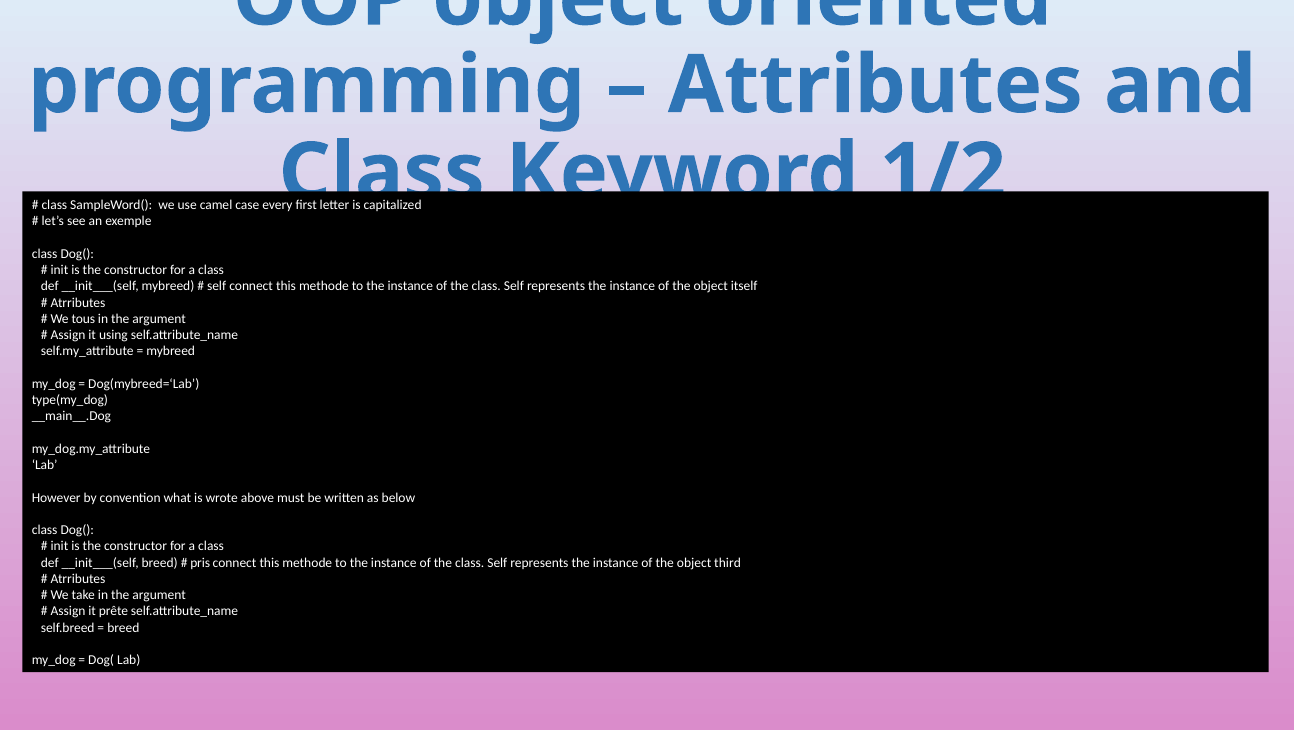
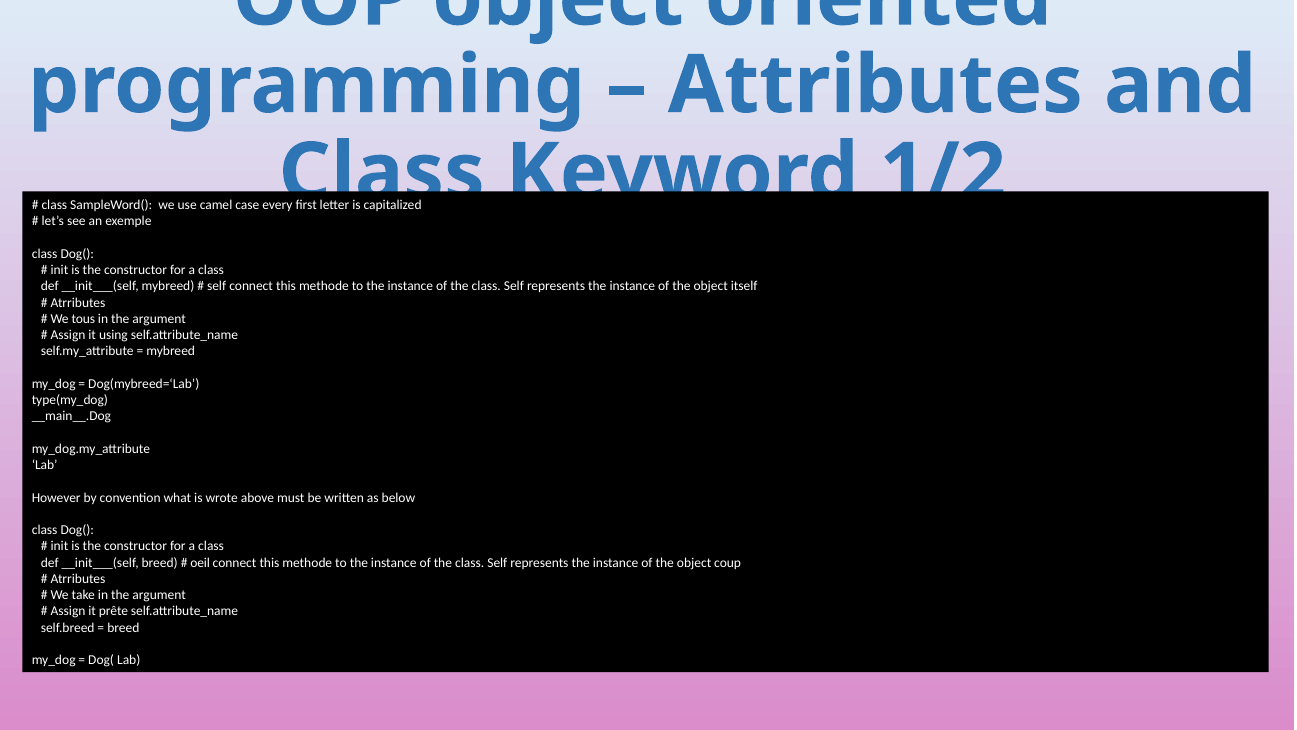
pris: pris -> oeil
third: third -> coup
